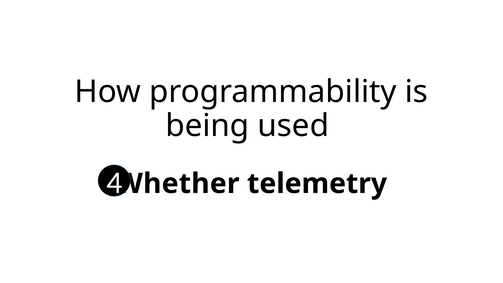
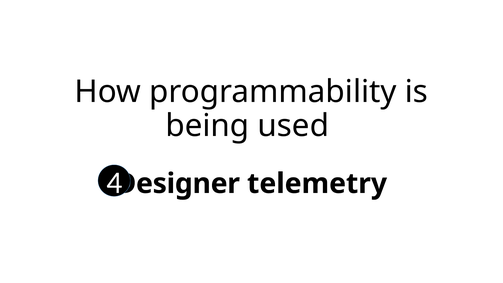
Whether: Whether -> Designer
